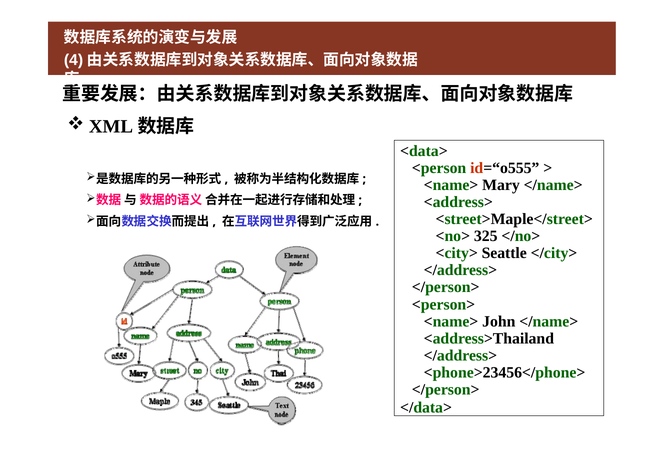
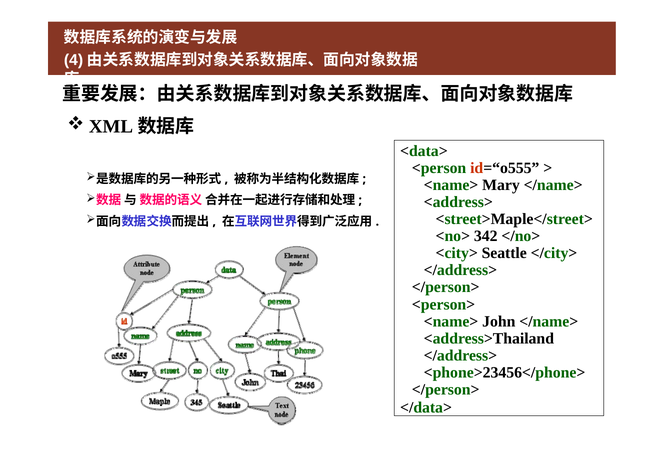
325: 325 -> 342
